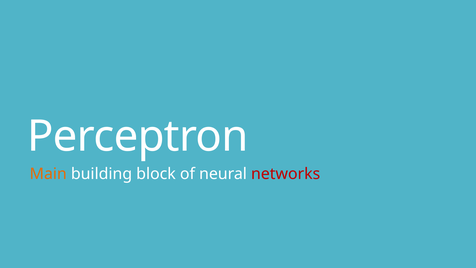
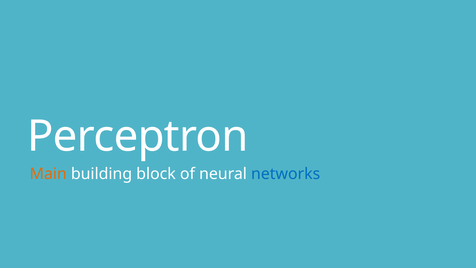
networks colour: red -> blue
